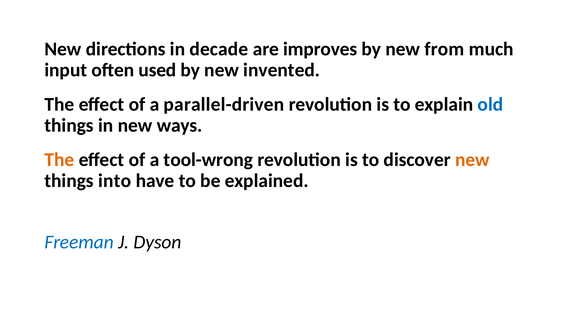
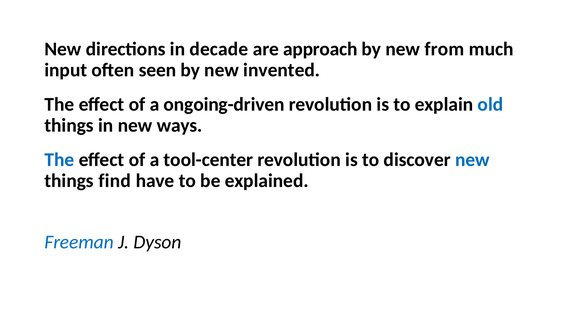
improves: improves -> approach
used: used -> seen
parallel-driven: parallel-driven -> ongoing-driven
The at (59, 160) colour: orange -> blue
tool-wrong: tool-wrong -> tool-center
new at (472, 160) colour: orange -> blue
into: into -> find
